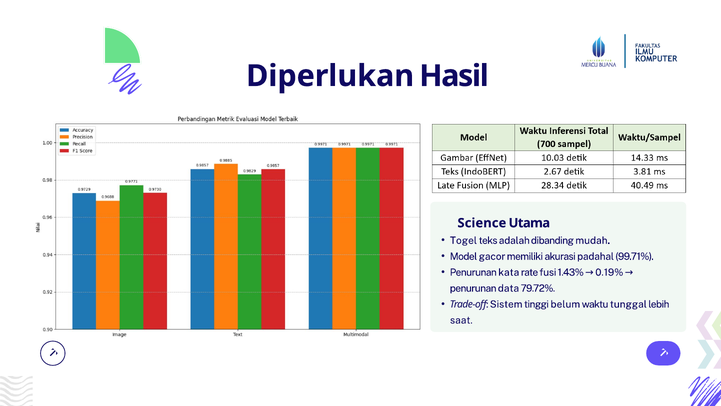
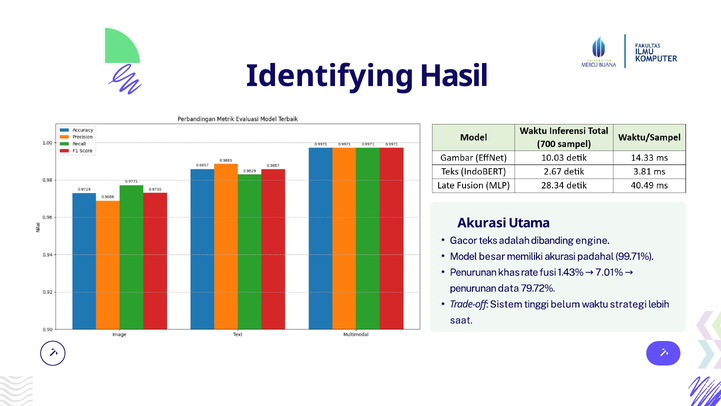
Diperlukan: Diperlukan -> Identifying
Science at (482, 223): Science -> Akurasi
Togel: Togel -> Gacor
mudah: mudah -> engine
gacor: gacor -> besar
kata: kata -> khas
0.19%: 0.19% -> 7.01%
tunggal: tunggal -> strategi
